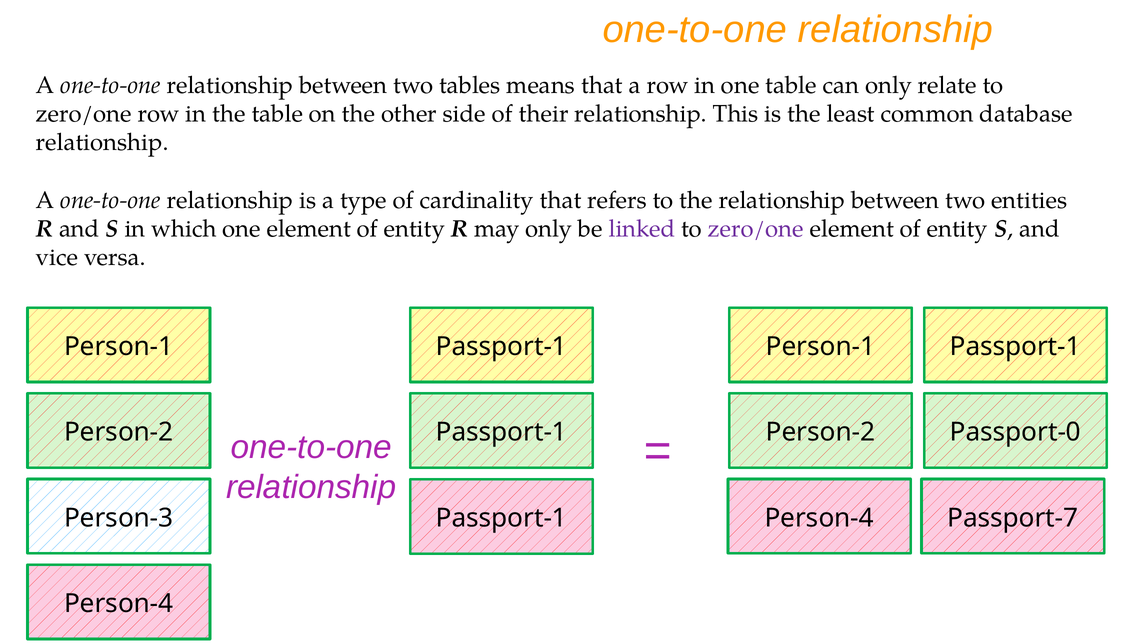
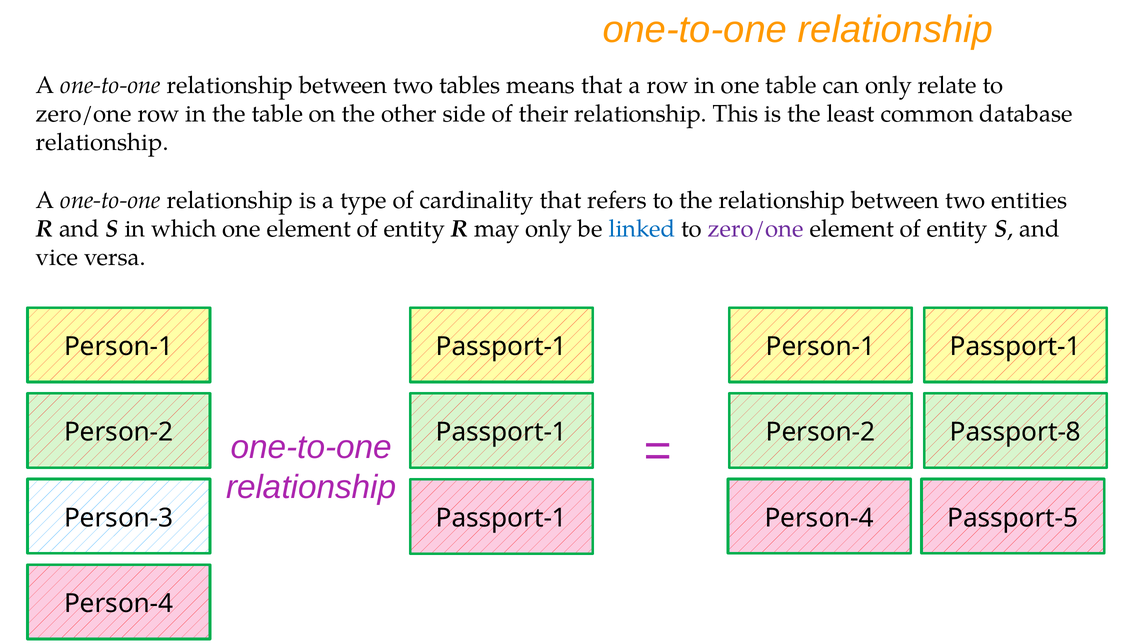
linked colour: purple -> blue
Passport-0: Passport-0 -> Passport-8
Passport-7: Passport-7 -> Passport-5
